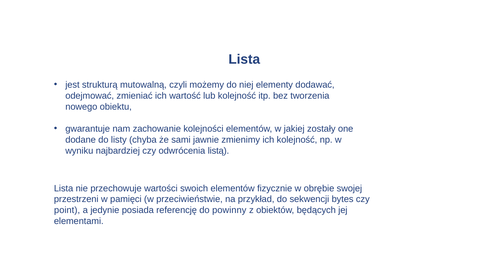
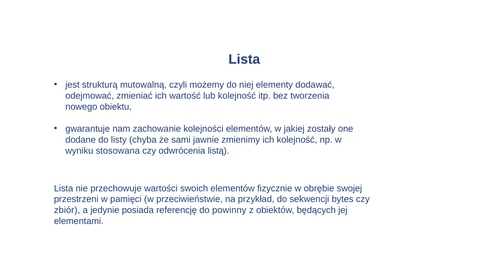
najbardziej: najbardziej -> stosowana
point: point -> zbiór
